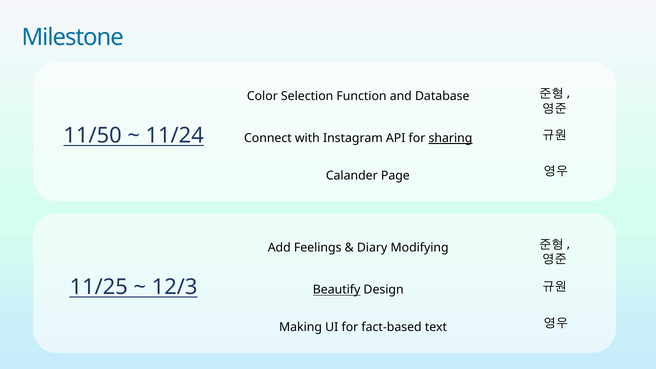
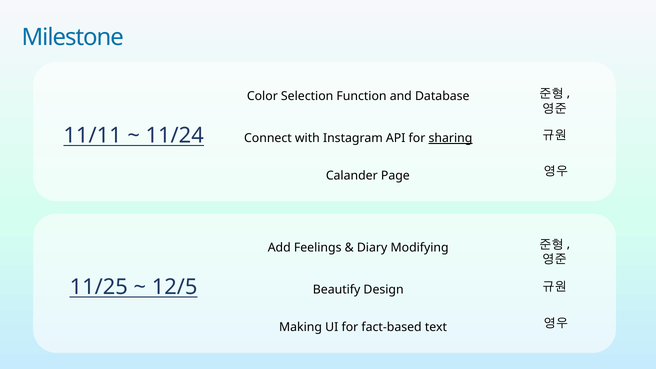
11/50: 11/50 -> 11/11
12/3: 12/3 -> 12/5
Beautify underline: present -> none
